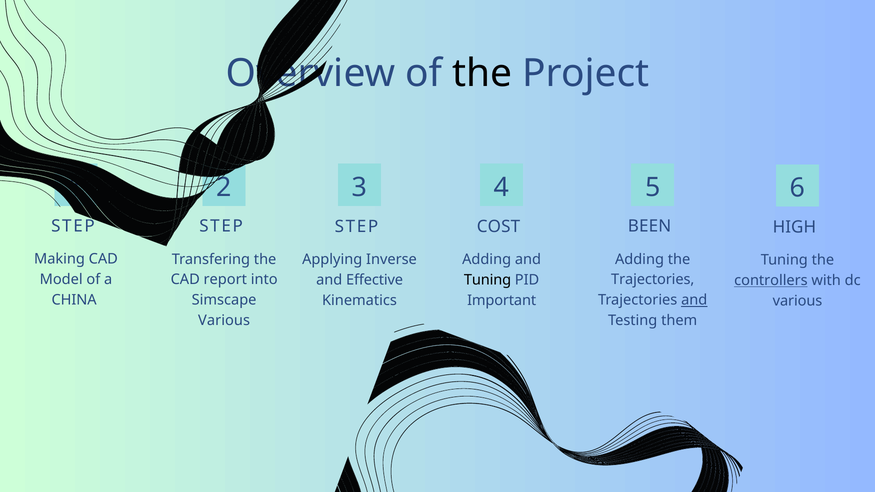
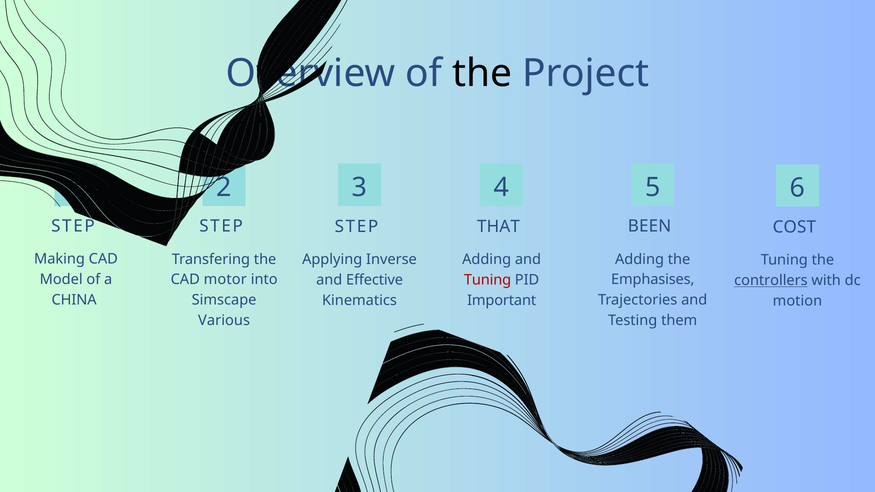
COST: COST -> THAT
HIGH: HIGH -> COST
report: report -> motor
Trajectories at (653, 280): Trajectories -> Emphasises
Tuning at (488, 280) colour: black -> red
and at (694, 300) underline: present -> none
various at (798, 301): various -> motion
